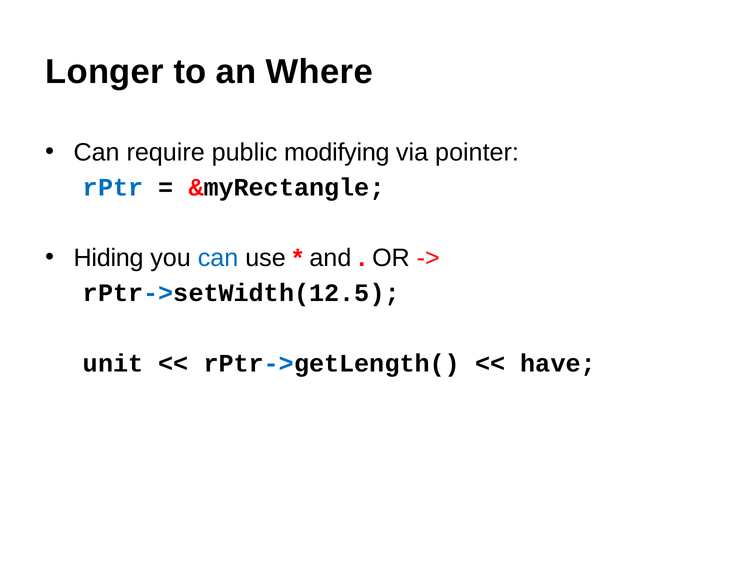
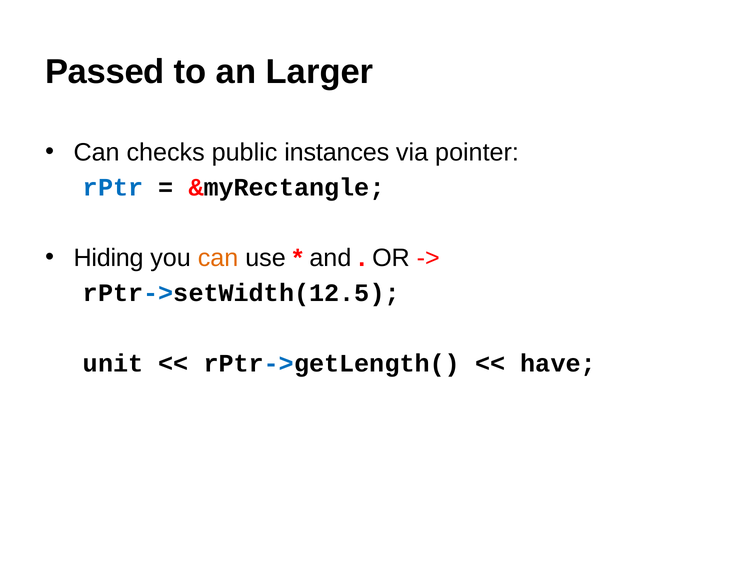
Longer: Longer -> Passed
Where: Where -> Larger
require: require -> checks
modifying: modifying -> instances
can at (218, 258) colour: blue -> orange
